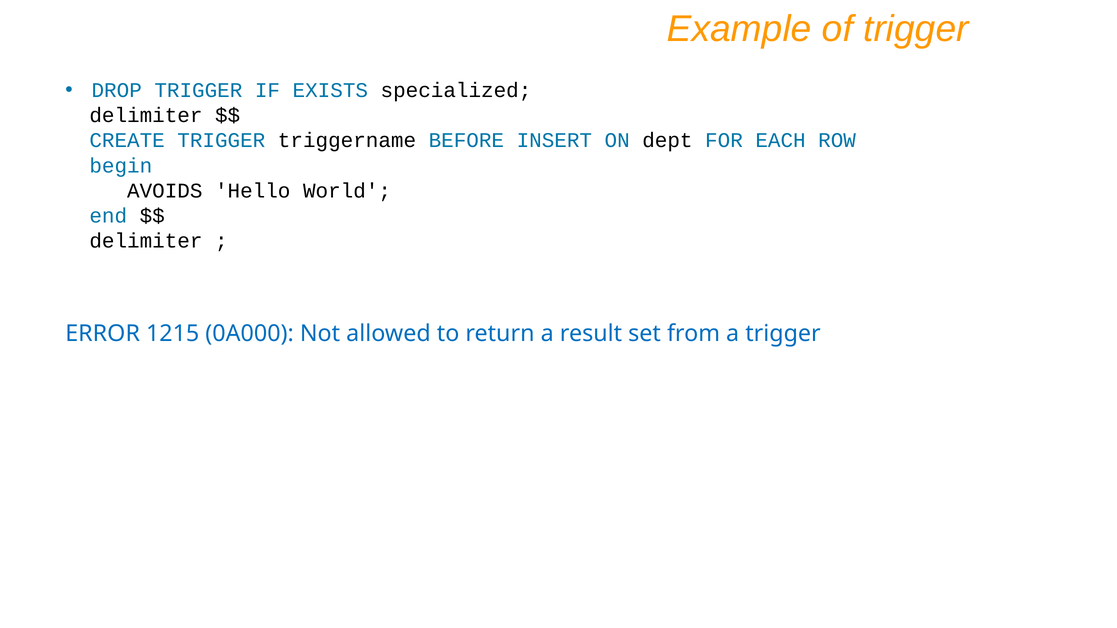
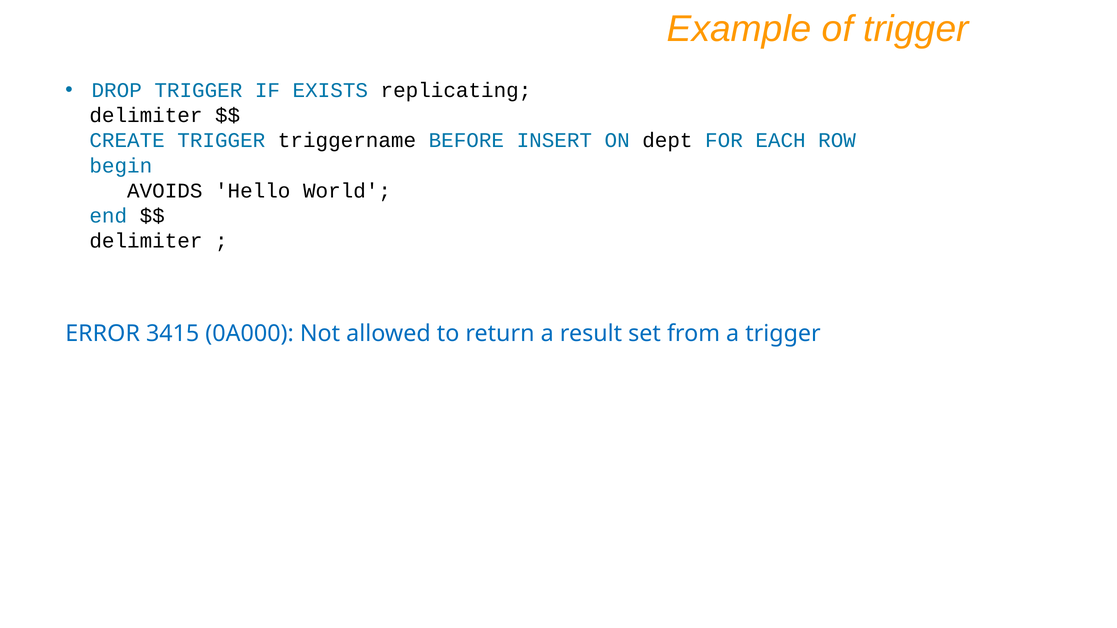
specialized: specialized -> replicating
1215: 1215 -> 3415
